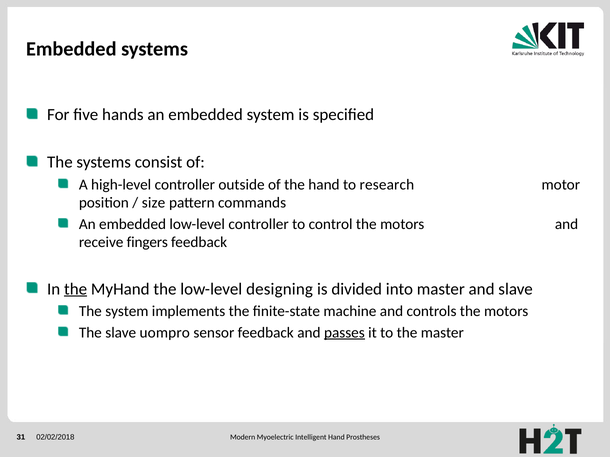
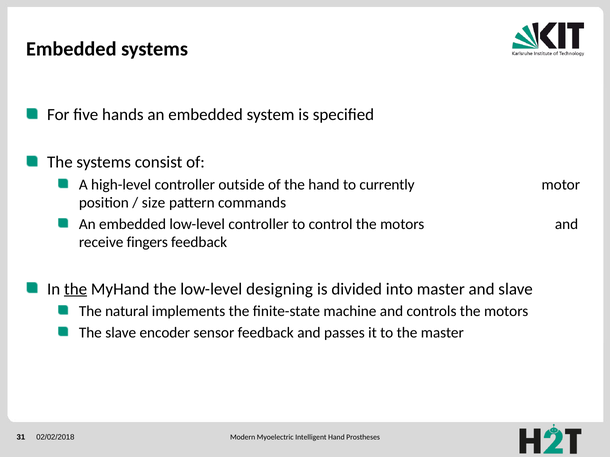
research: research -> currently
The system: system -> natural
uompro: uompro -> encoder
passes underline: present -> none
